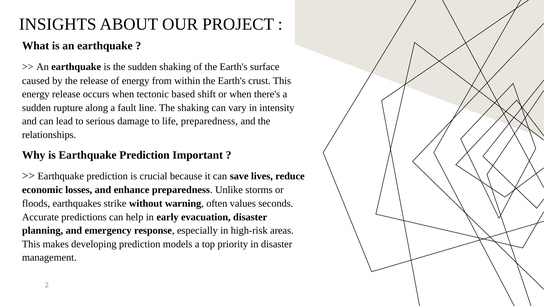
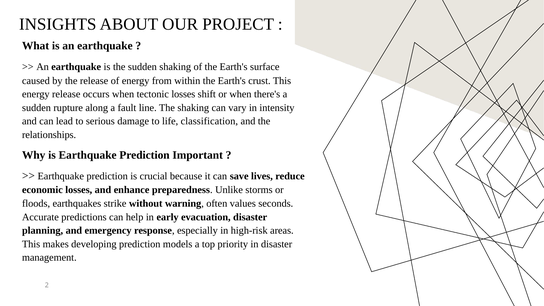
tectonic based: based -> losses
life preparedness: preparedness -> classification
